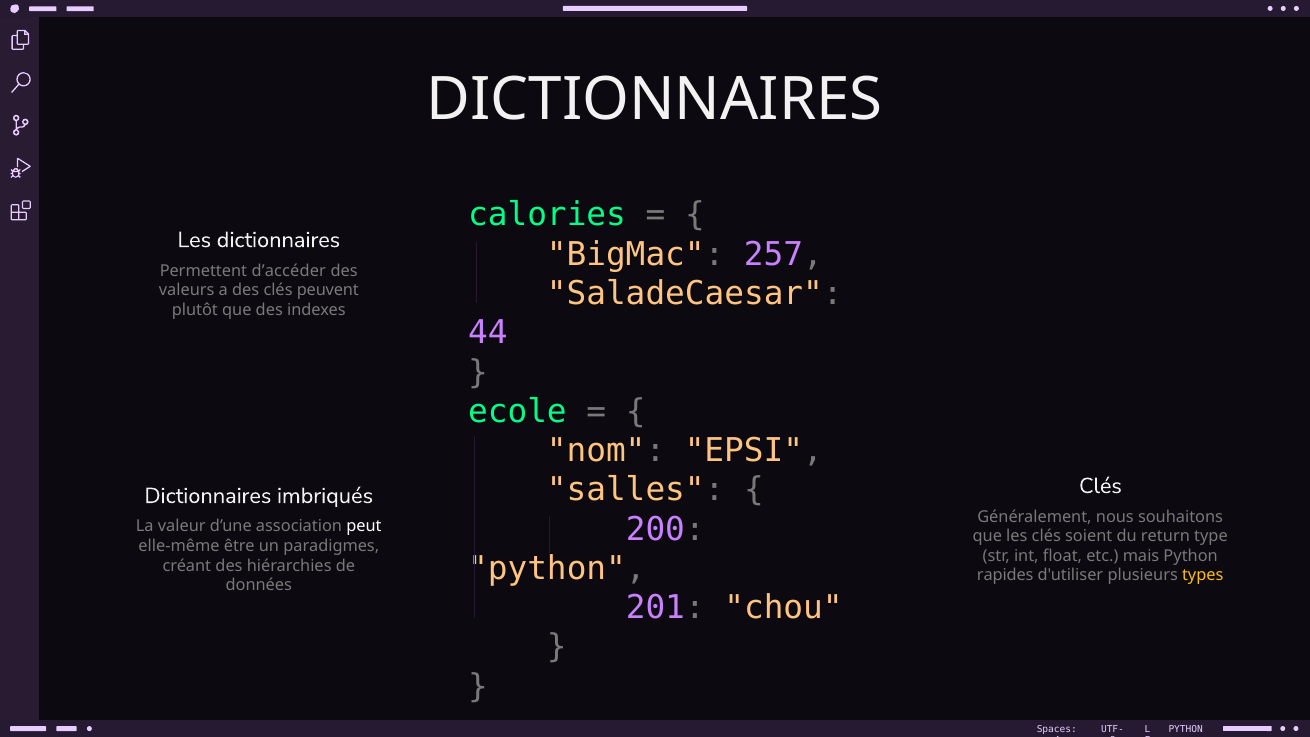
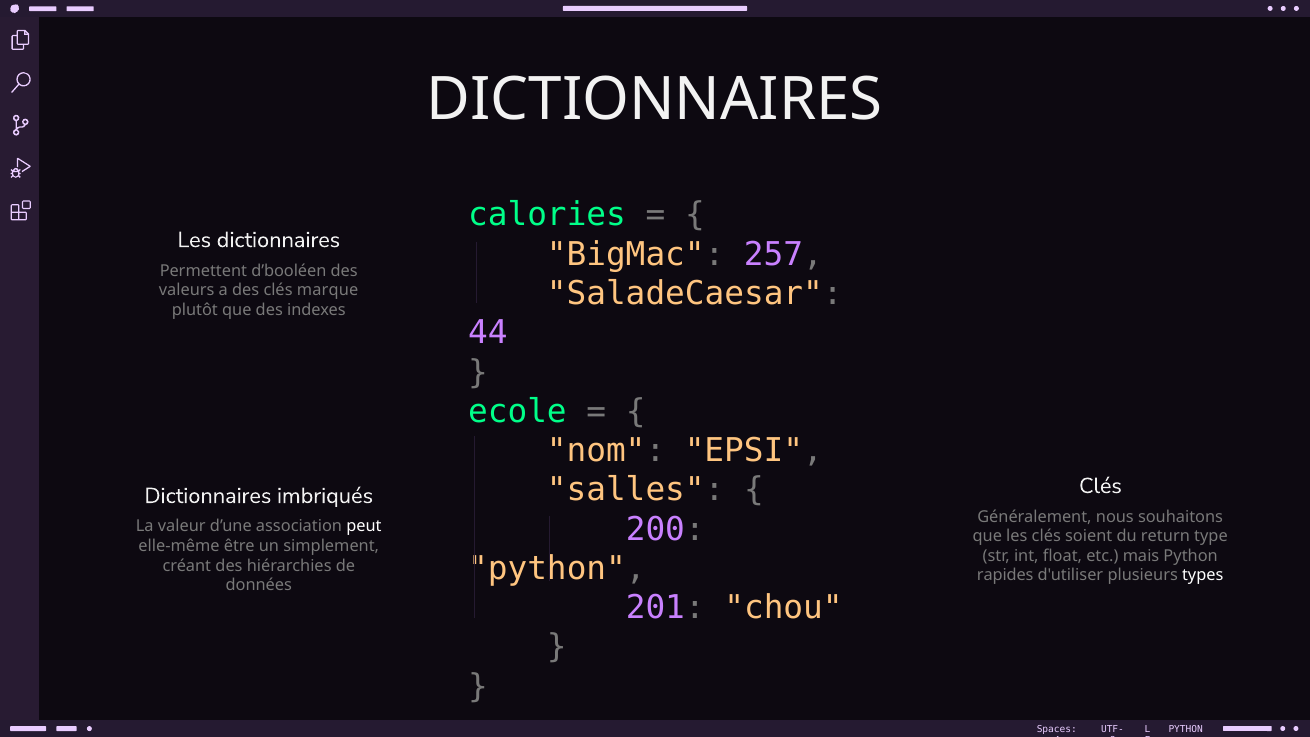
d’accéder: d’accéder -> d’booléen
peuvent: peuvent -> marque
paradigmes: paradigmes -> simplement
types colour: yellow -> white
